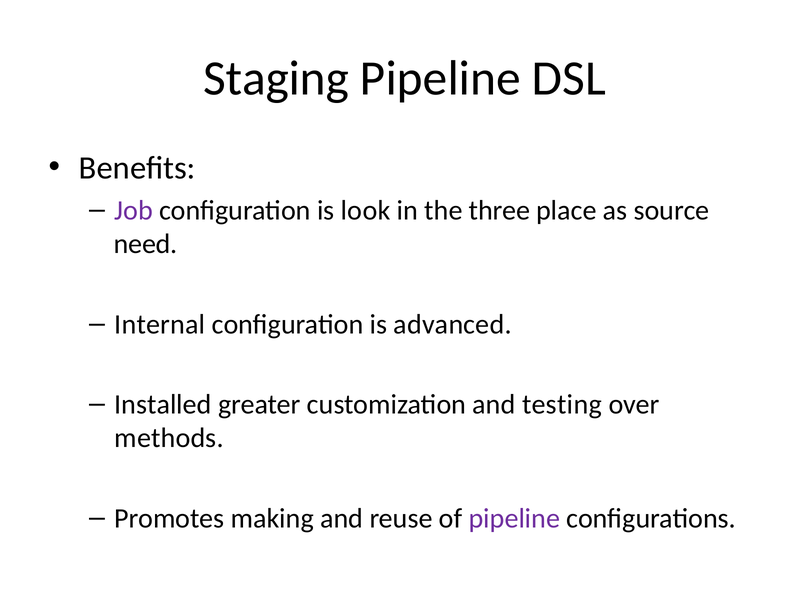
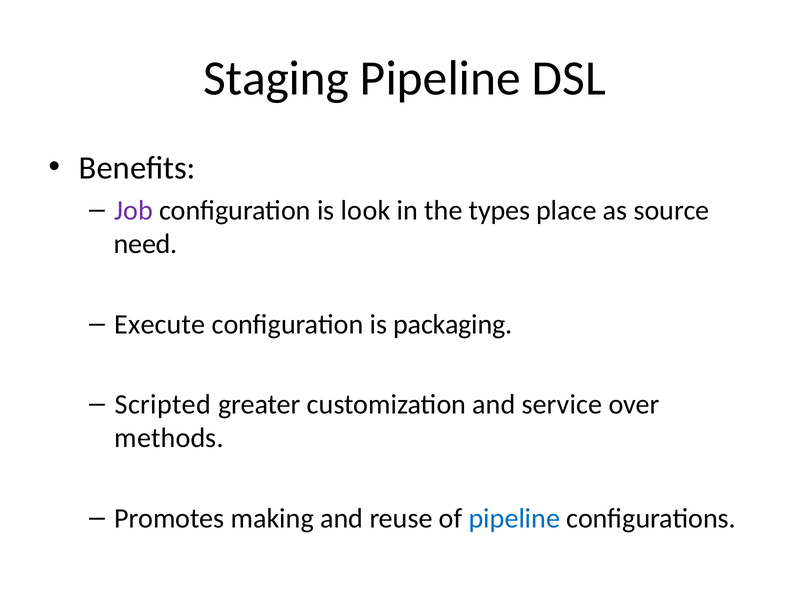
three: three -> types
Internal: Internal -> Execute
advanced: advanced -> packaging
Installed: Installed -> Scripted
testing: testing -> service
pipeline at (514, 518) colour: purple -> blue
